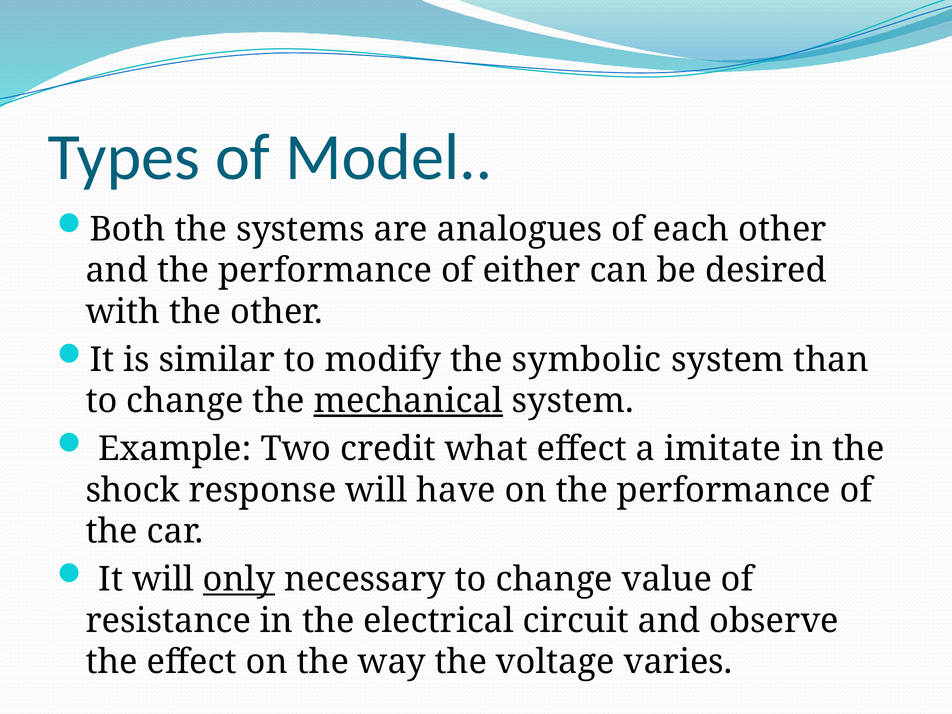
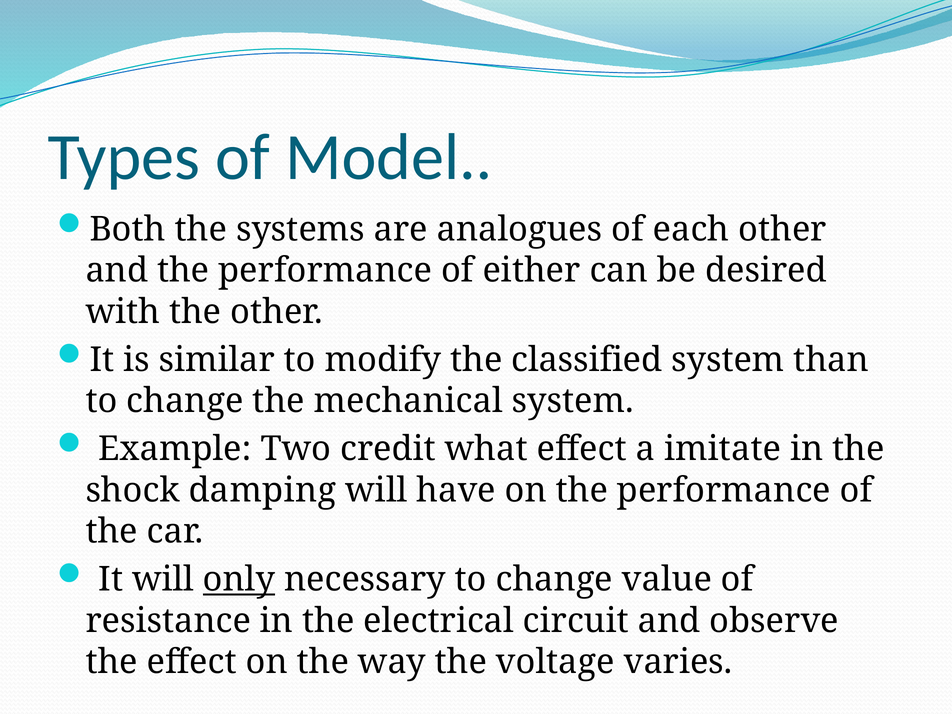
symbolic: symbolic -> classified
mechanical underline: present -> none
response: response -> damping
